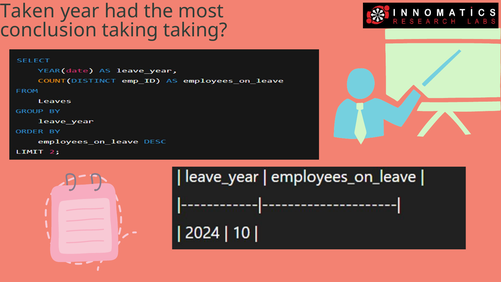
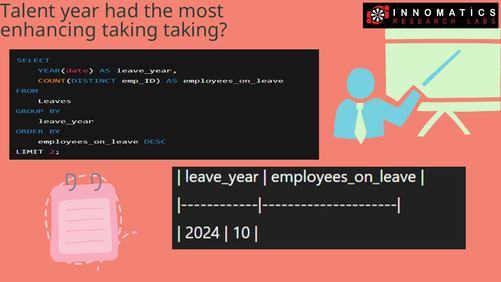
Taken: Taken -> Talent
conclusion: conclusion -> enhancing
